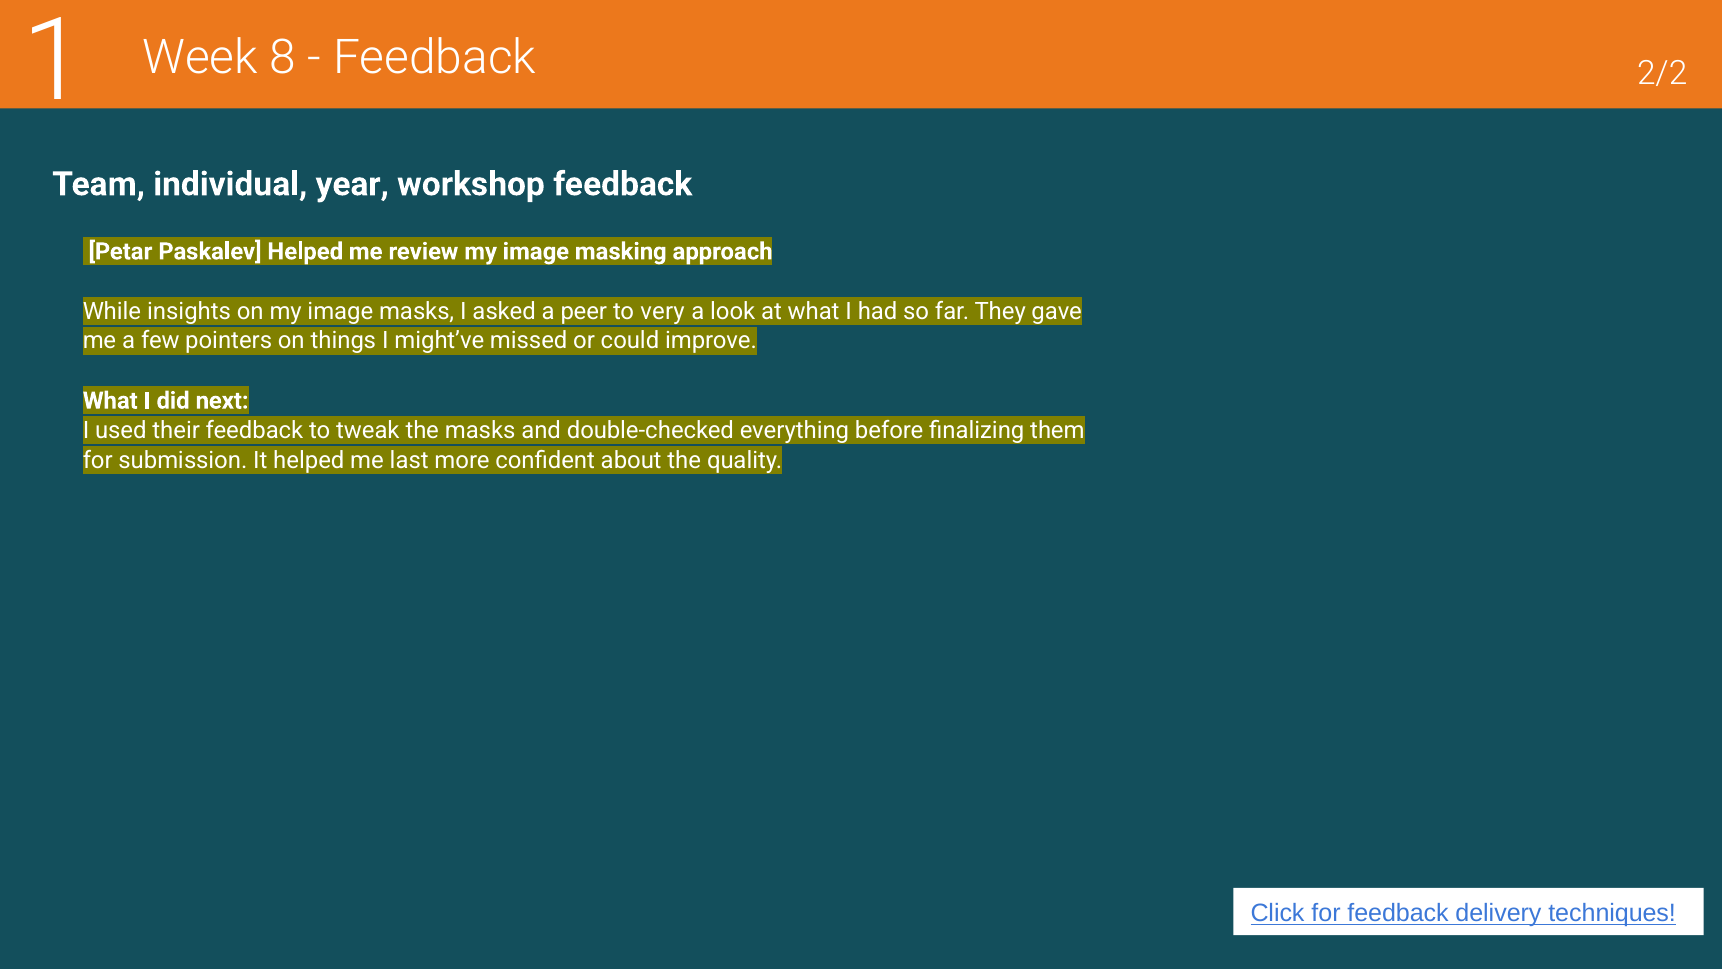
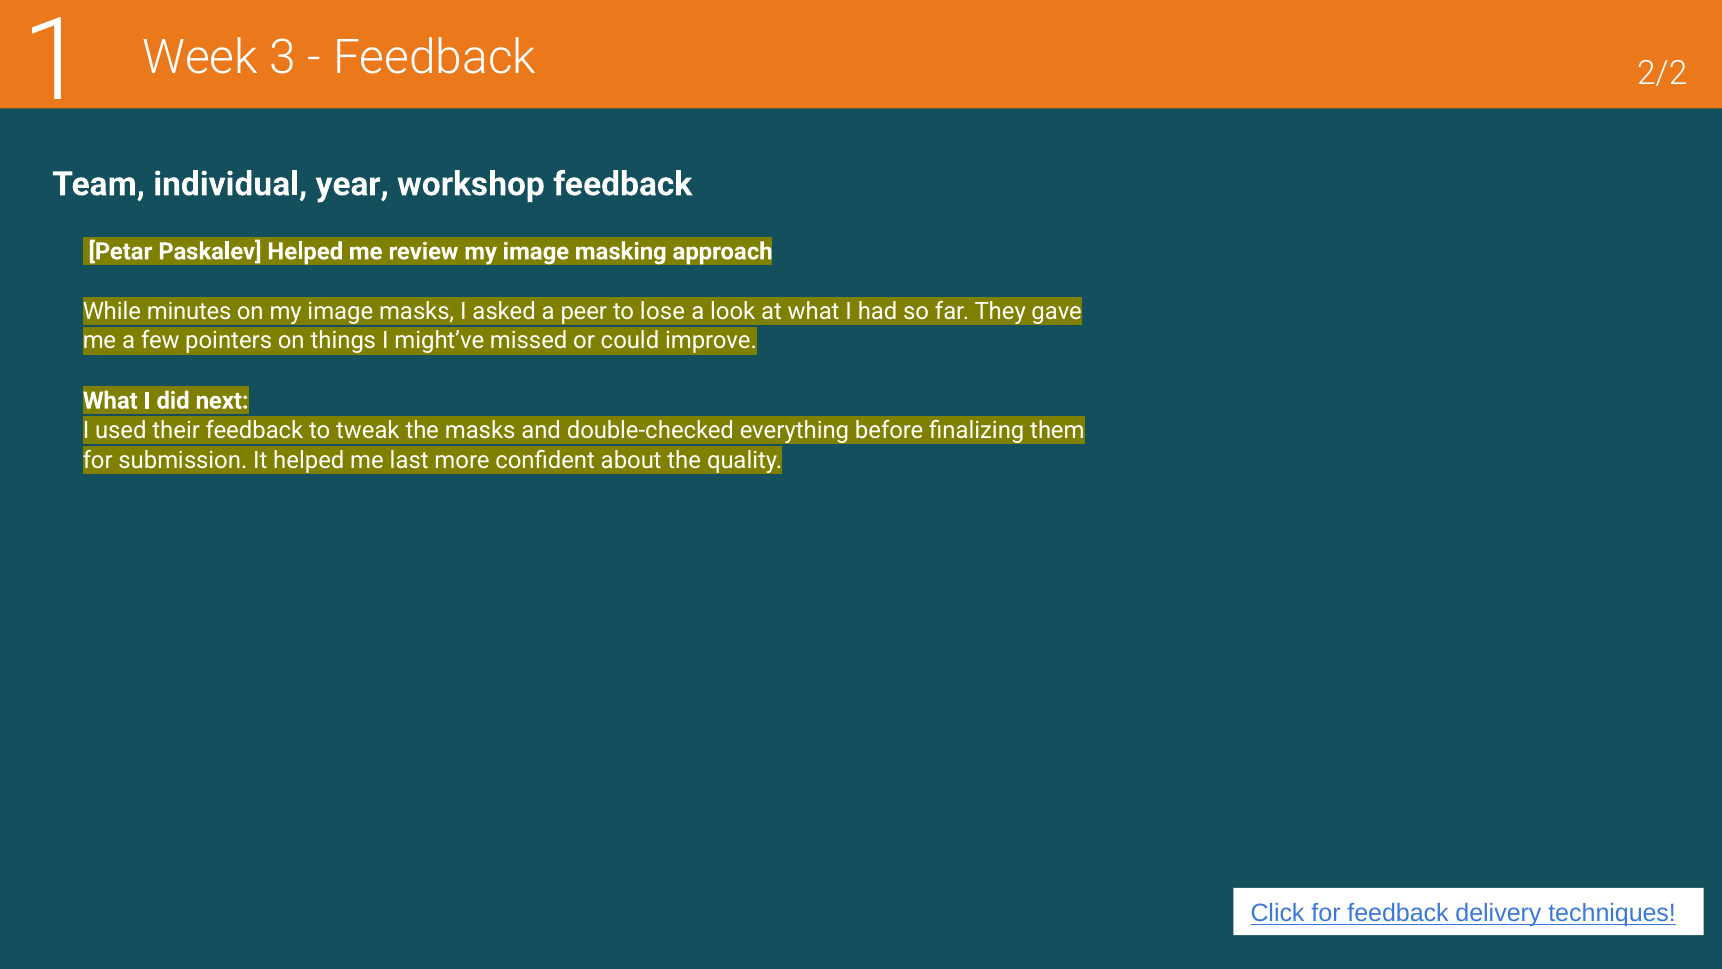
8: 8 -> 3
insights: insights -> minutes
very: very -> lose
